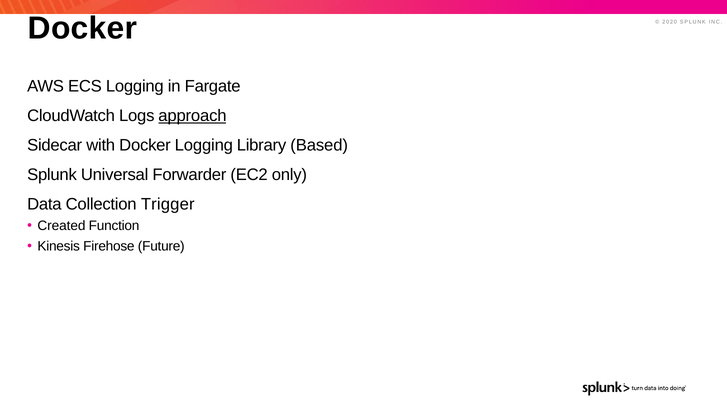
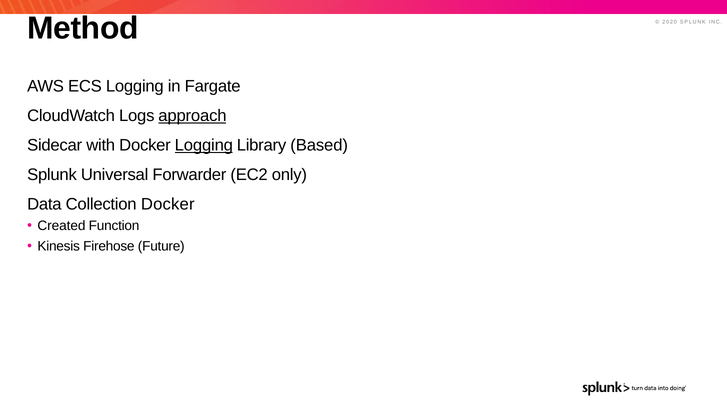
Docker at (82, 28): Docker -> Method
Logging at (204, 145) underline: none -> present
Collection Trigger: Trigger -> Docker
